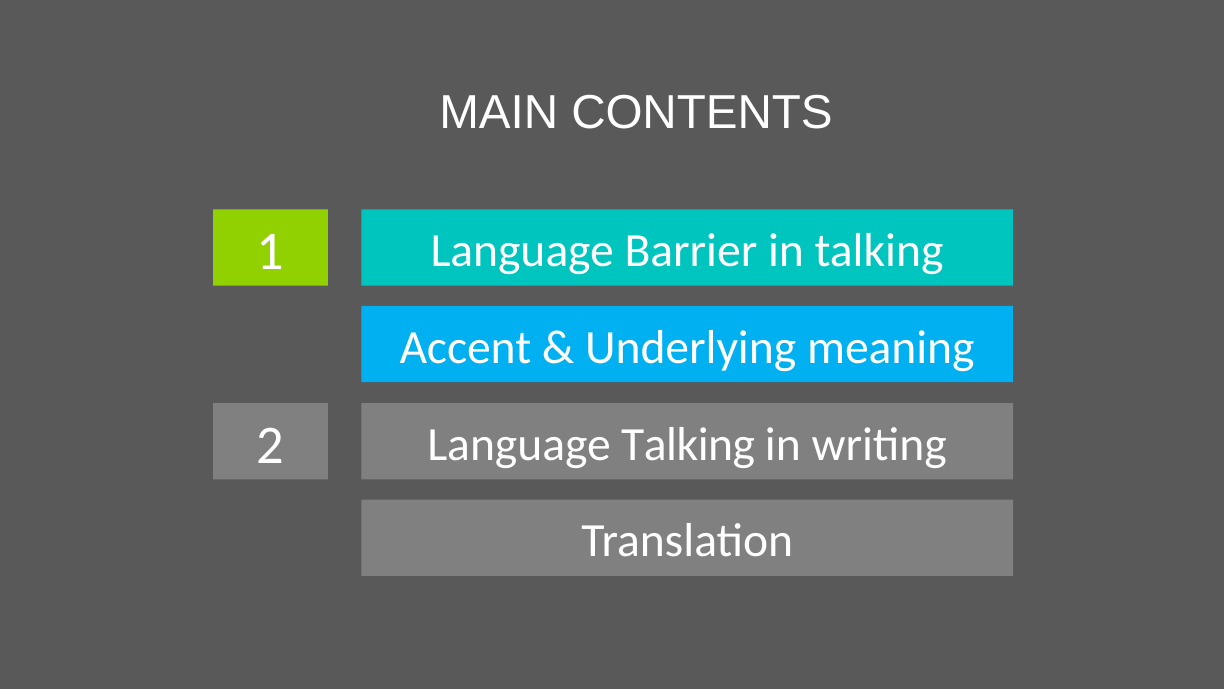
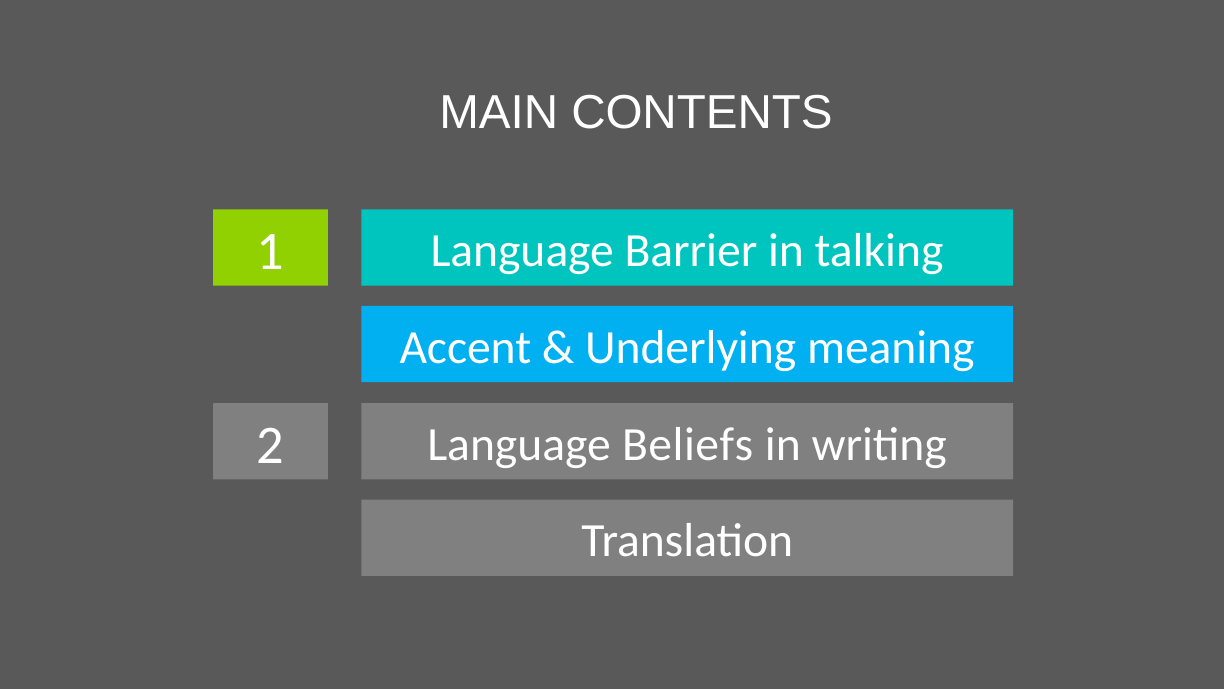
Language Talking: Talking -> Beliefs
